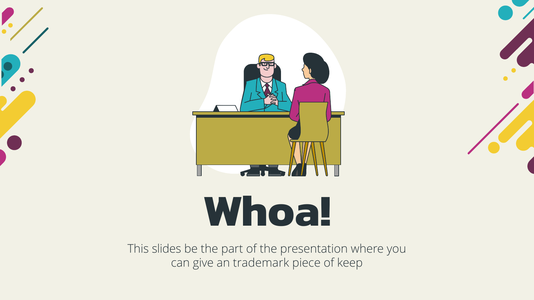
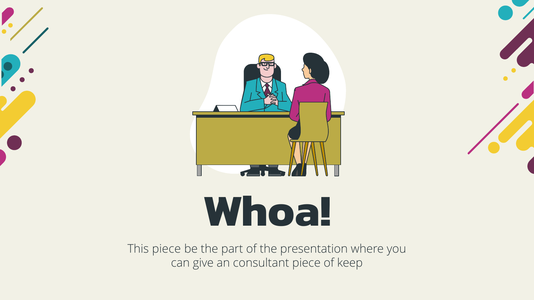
This slides: slides -> piece
trademark: trademark -> consultant
